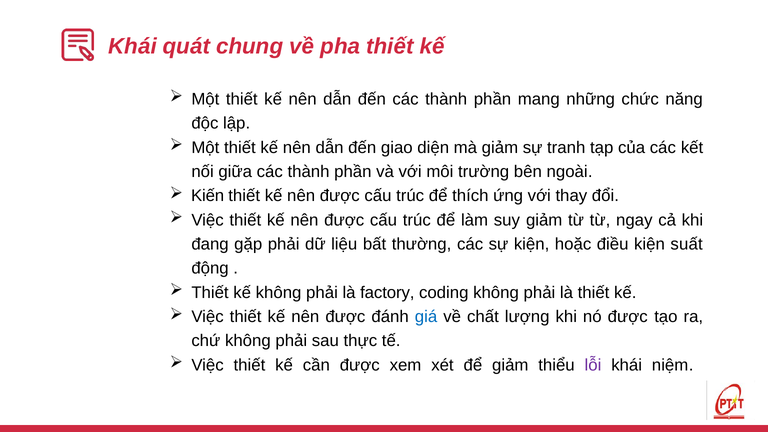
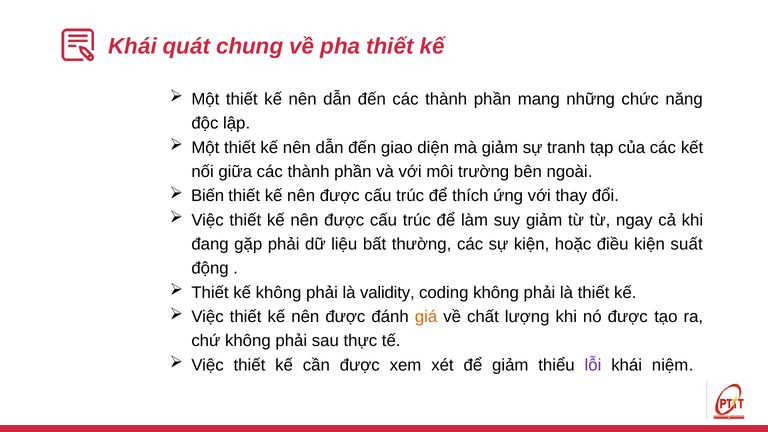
Kiến: Kiến -> Biến
factory: factory -> validity
giá colour: blue -> orange
